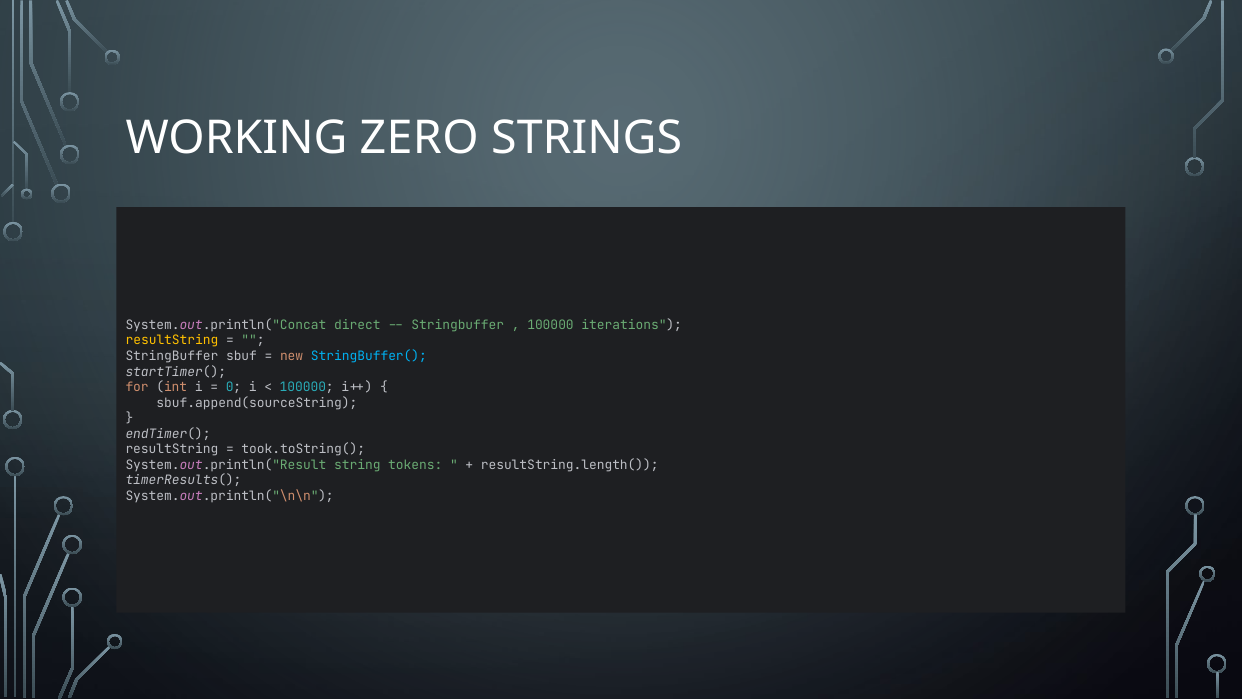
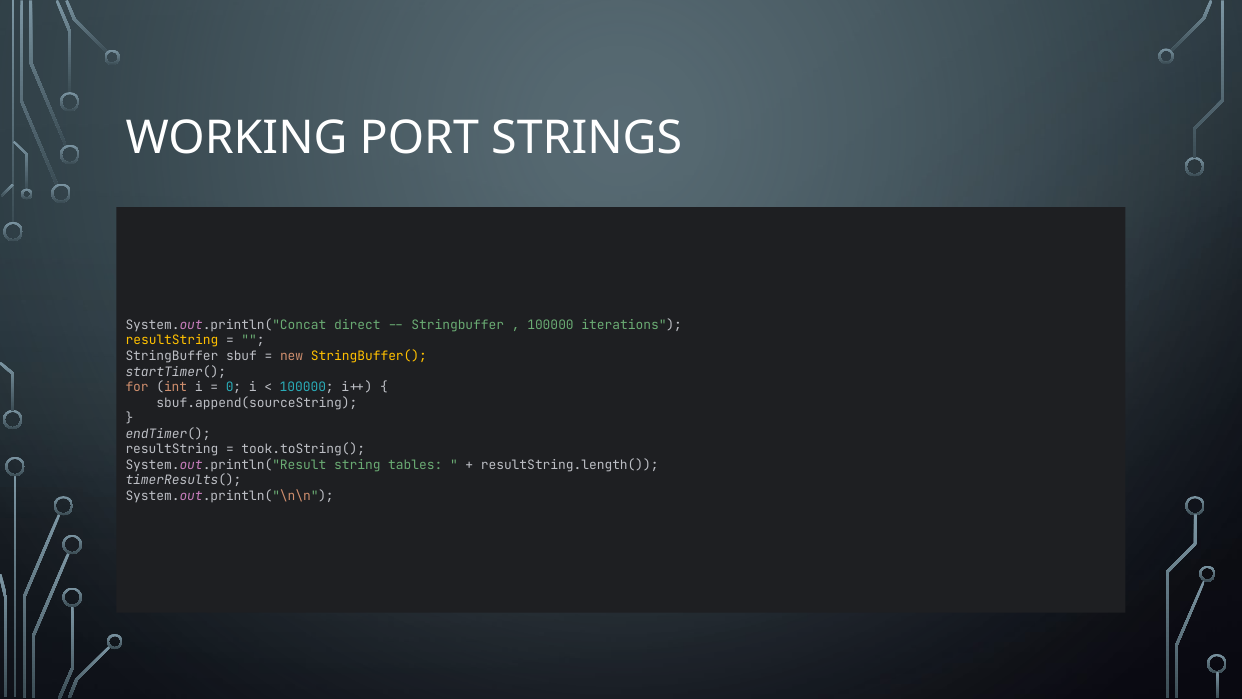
ZERO: ZERO -> PORT
StringBuffer( colour: light blue -> yellow
tokens: tokens -> tables
